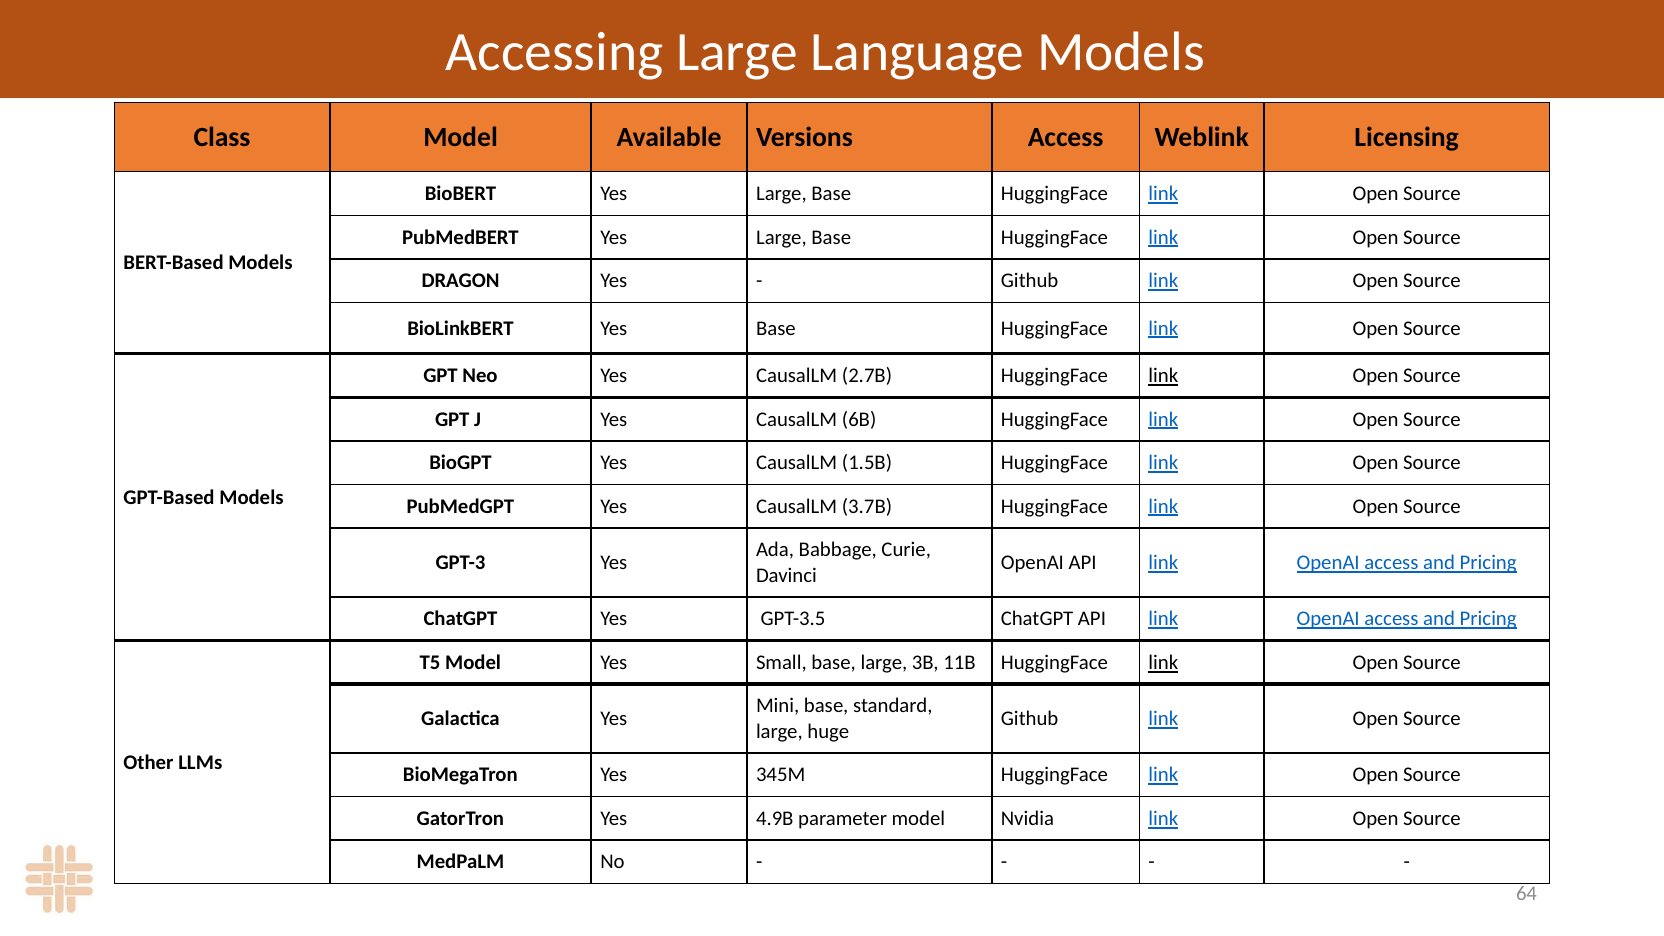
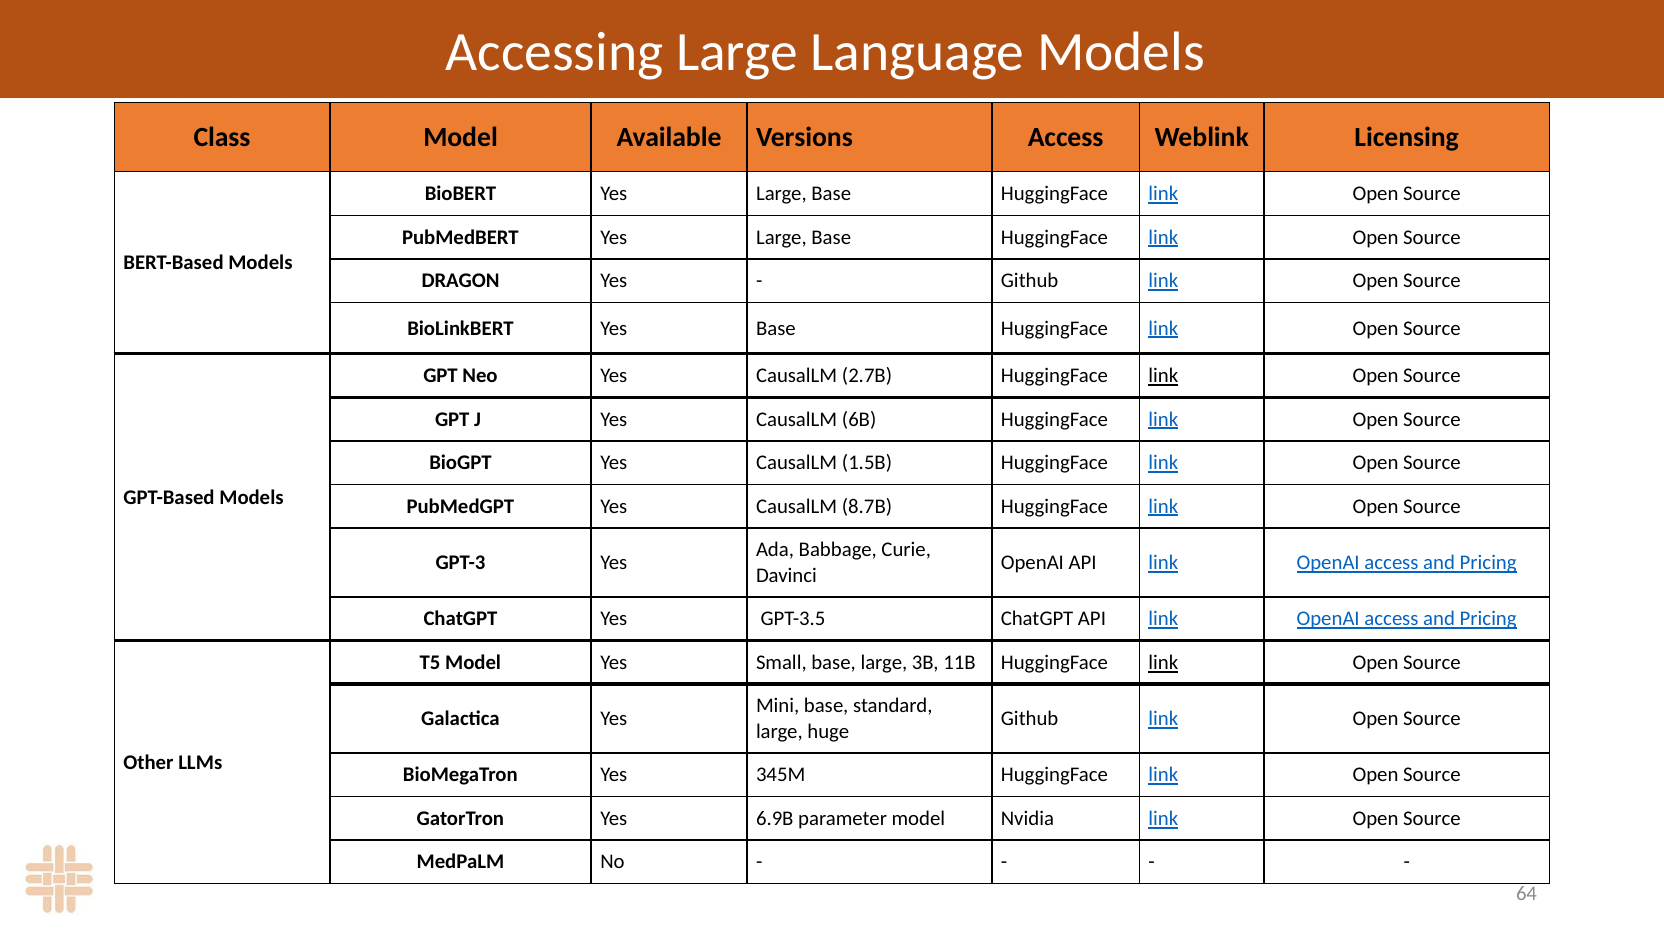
3.7B: 3.7B -> 8.7B
4.9B: 4.9B -> 6.9B
